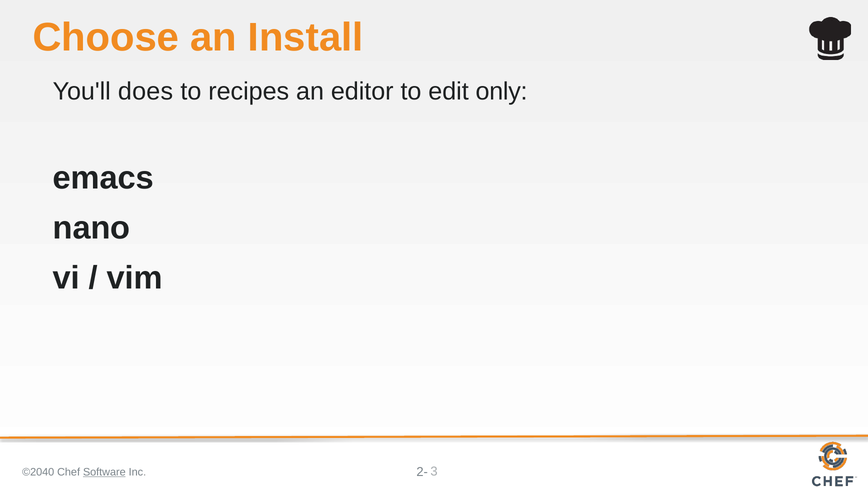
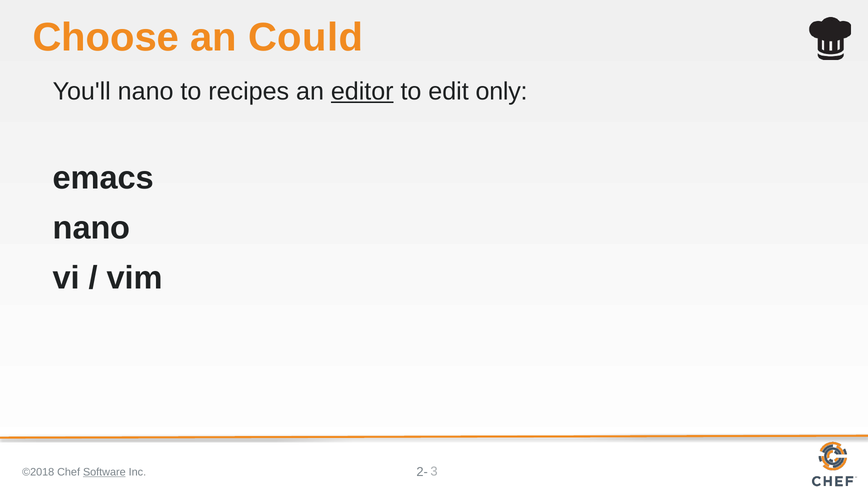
Install: Install -> Could
You'll does: does -> nano
editor underline: none -> present
©2040: ©2040 -> ©2018
